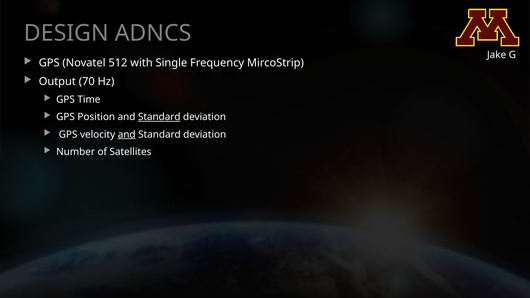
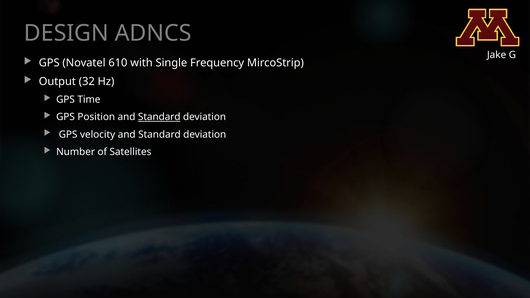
512: 512 -> 610
70: 70 -> 32
and at (127, 134) underline: present -> none
